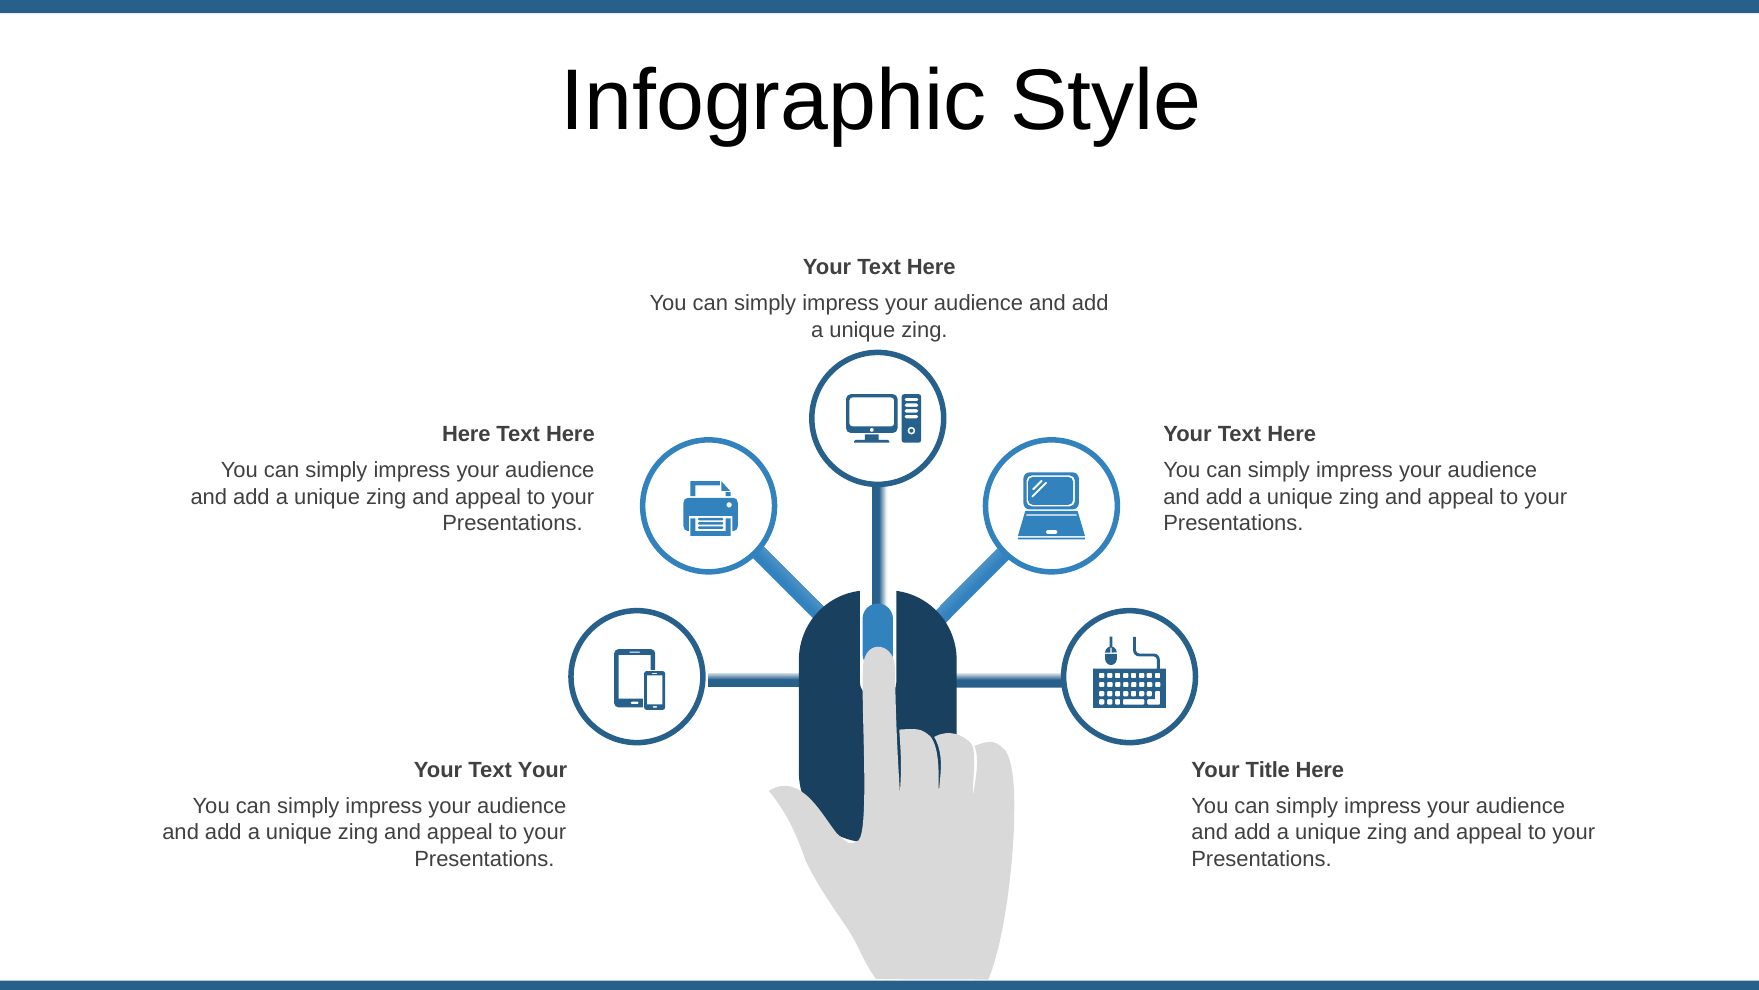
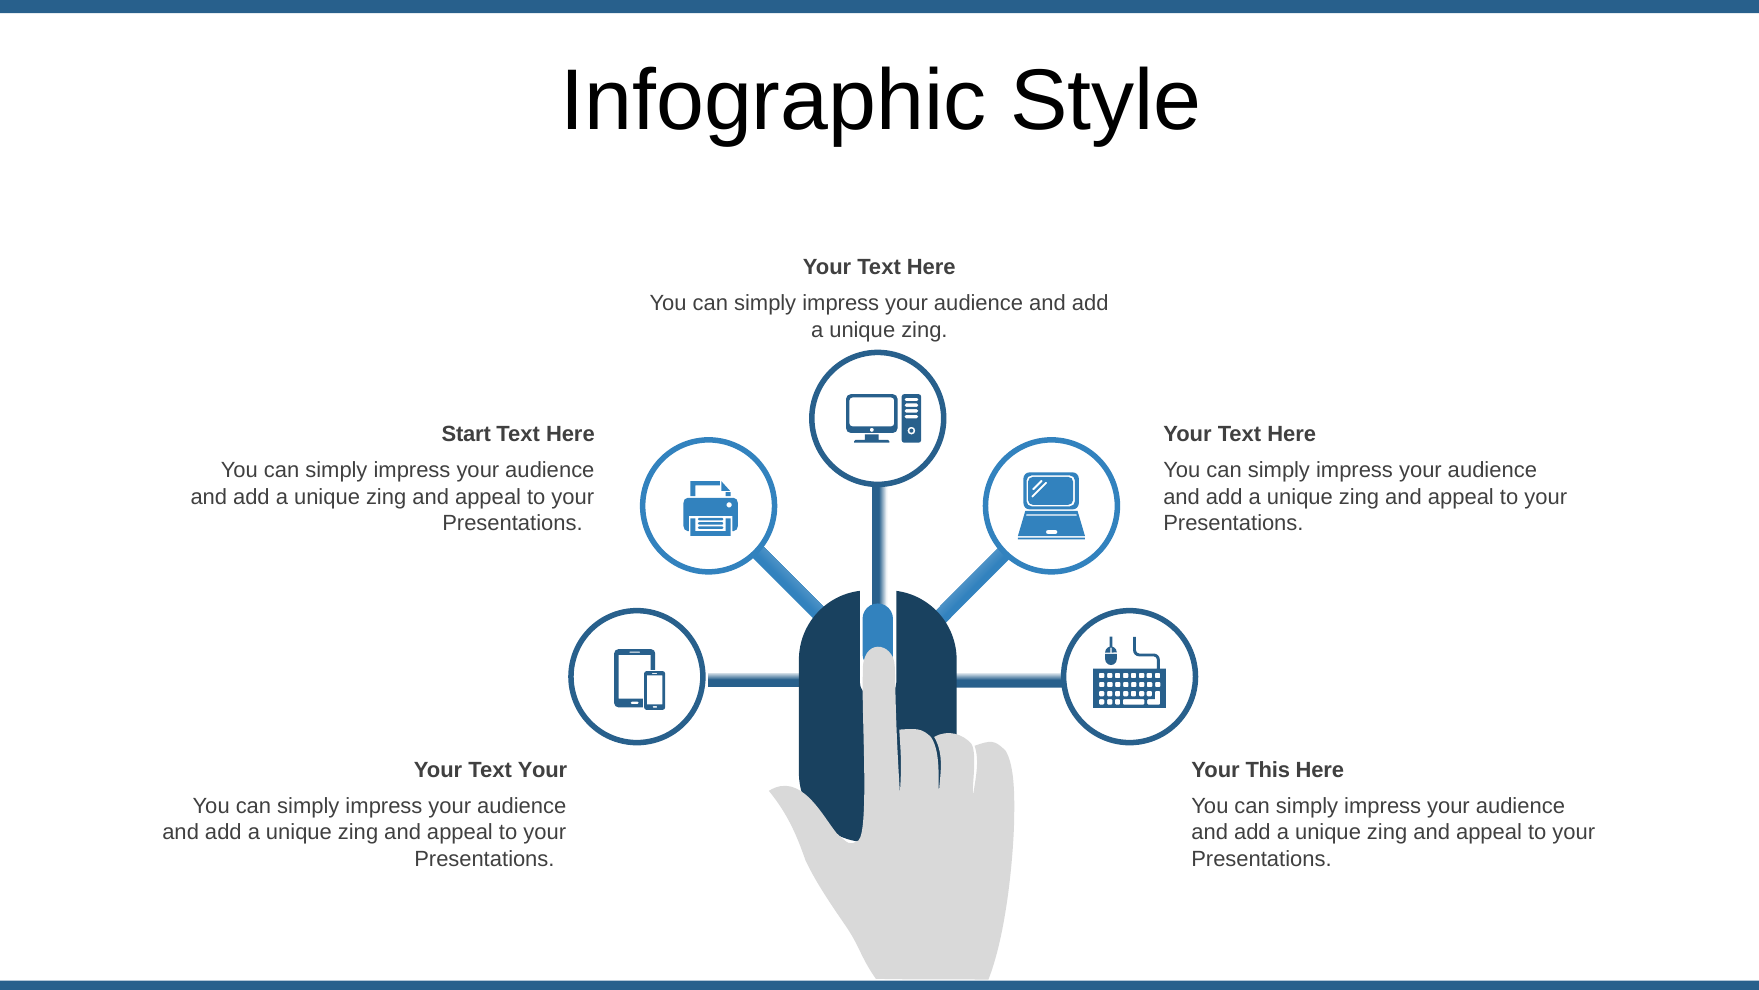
Here at (466, 434): Here -> Start
Title: Title -> This
